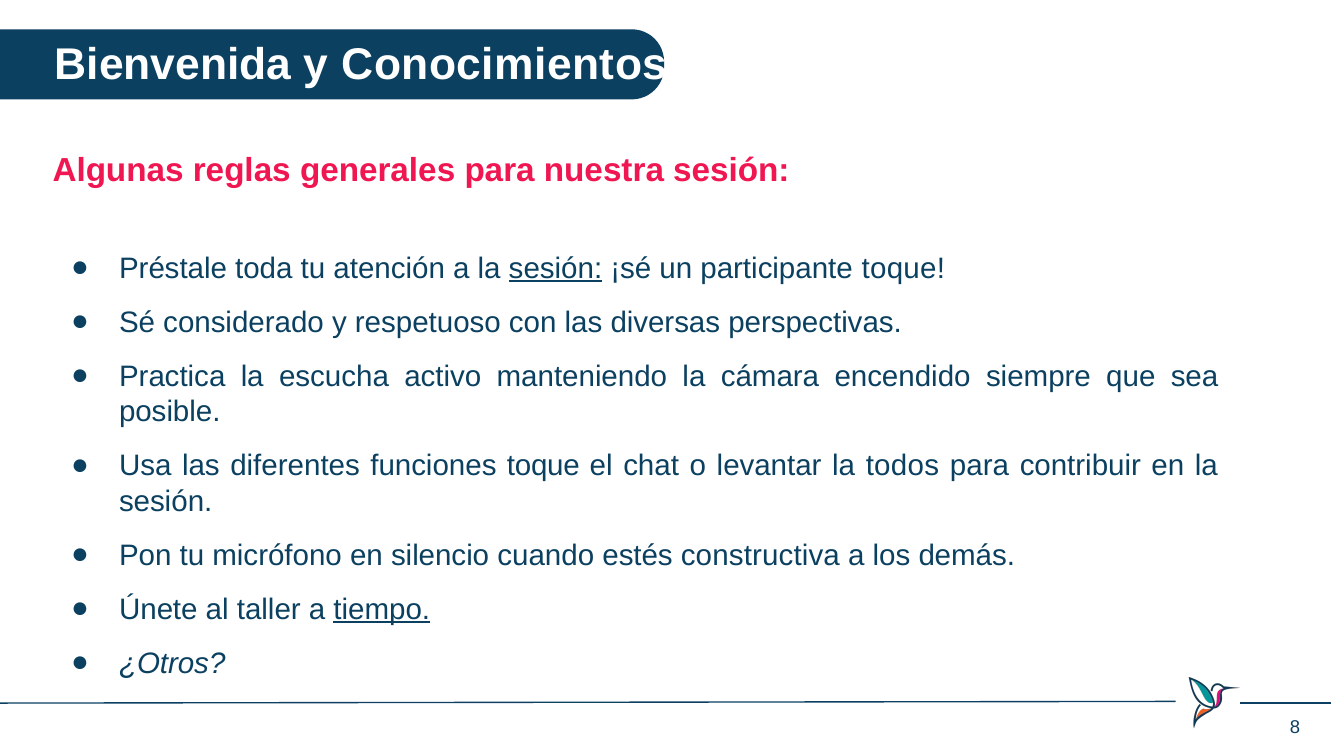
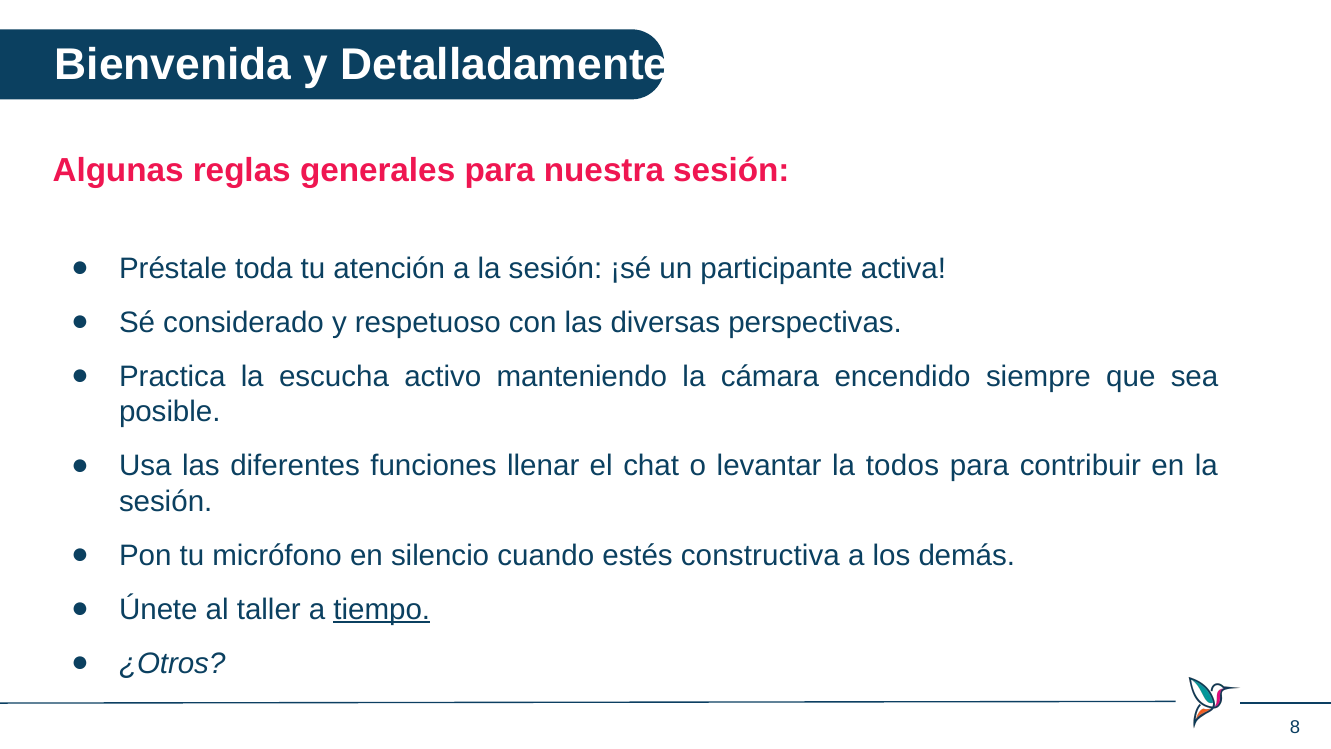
Conocimientos: Conocimientos -> Detalladamente
sesión at (556, 268) underline: present -> none
participante toque: toque -> activa
funciones toque: toque -> llenar
